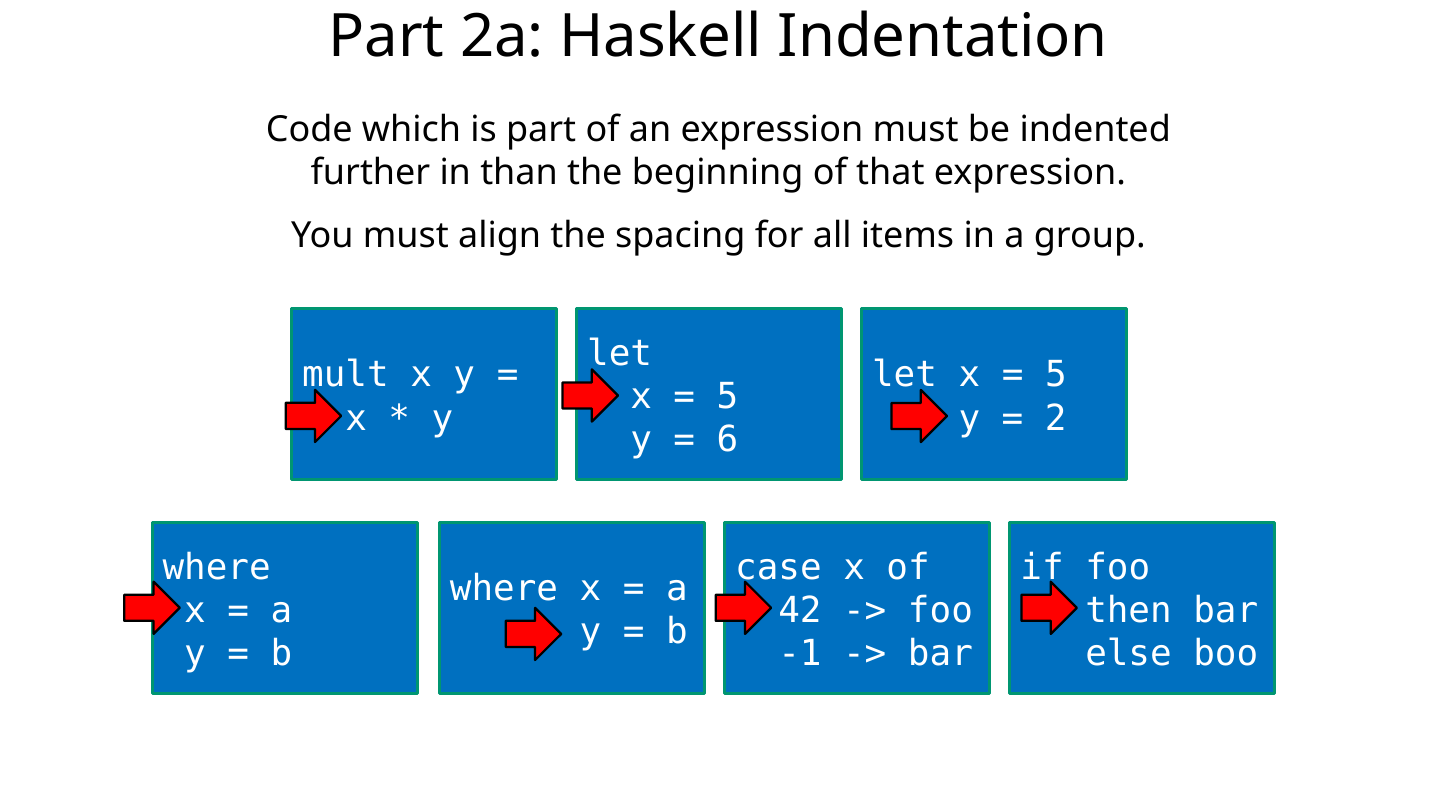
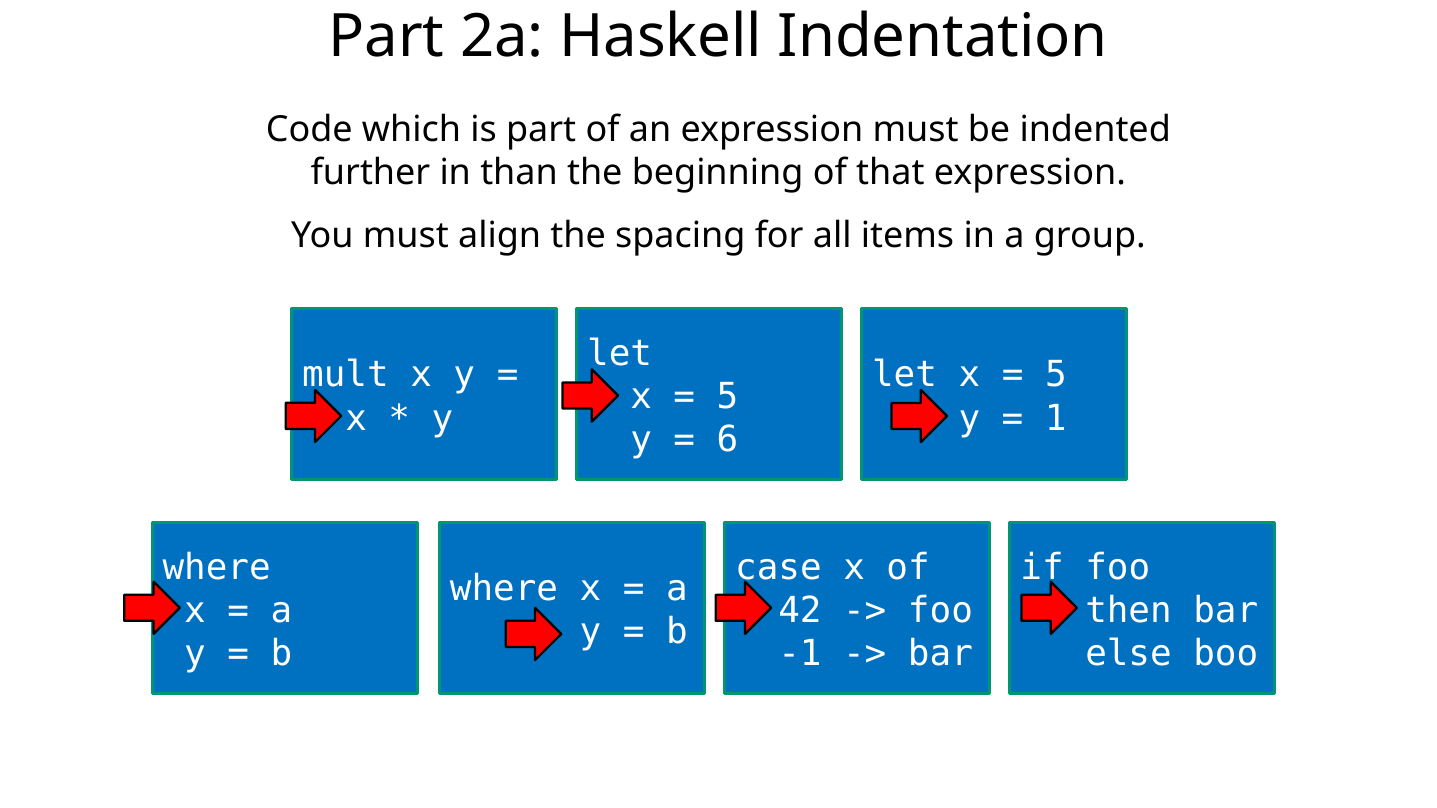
2: 2 -> 1
